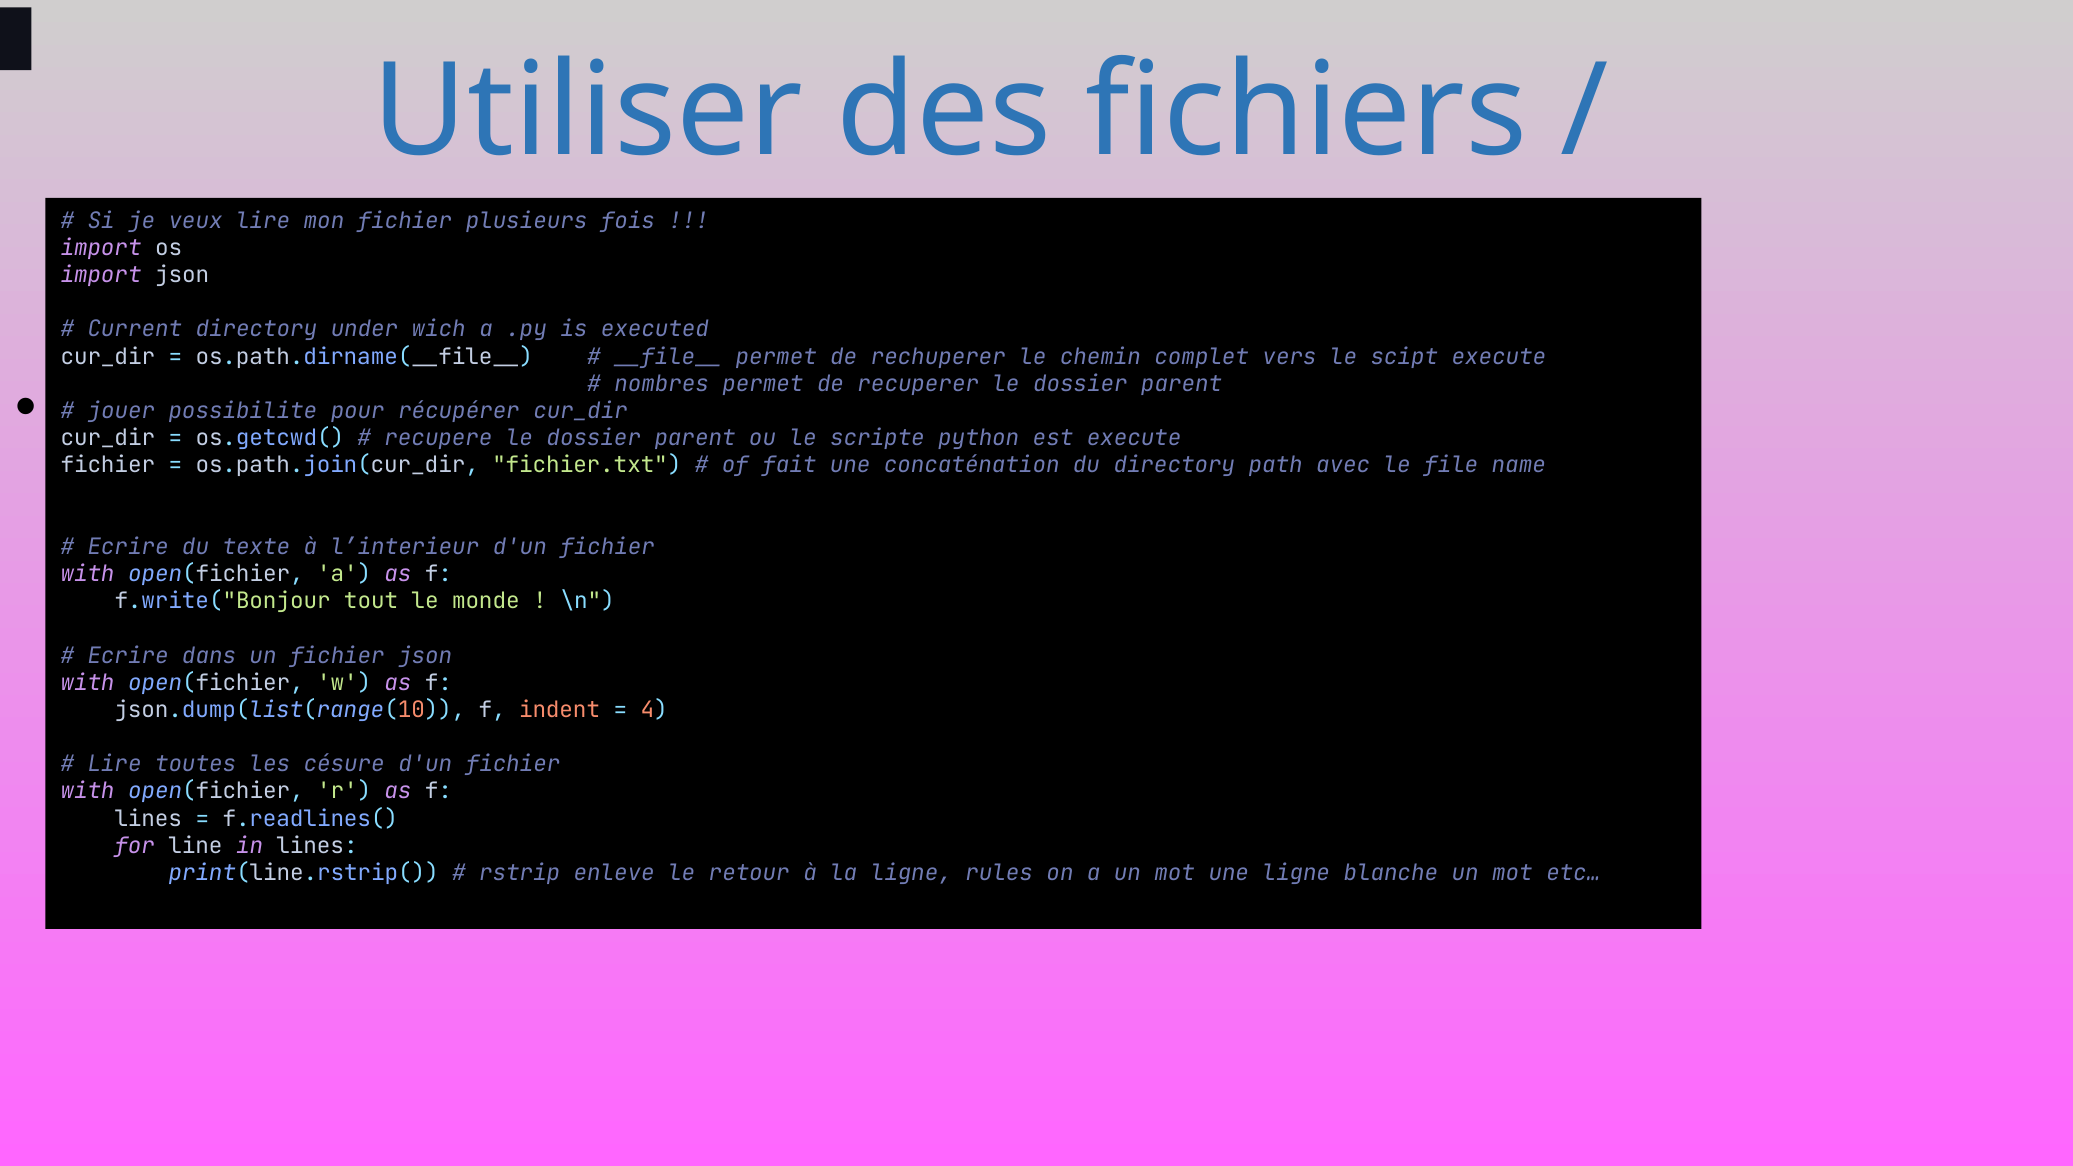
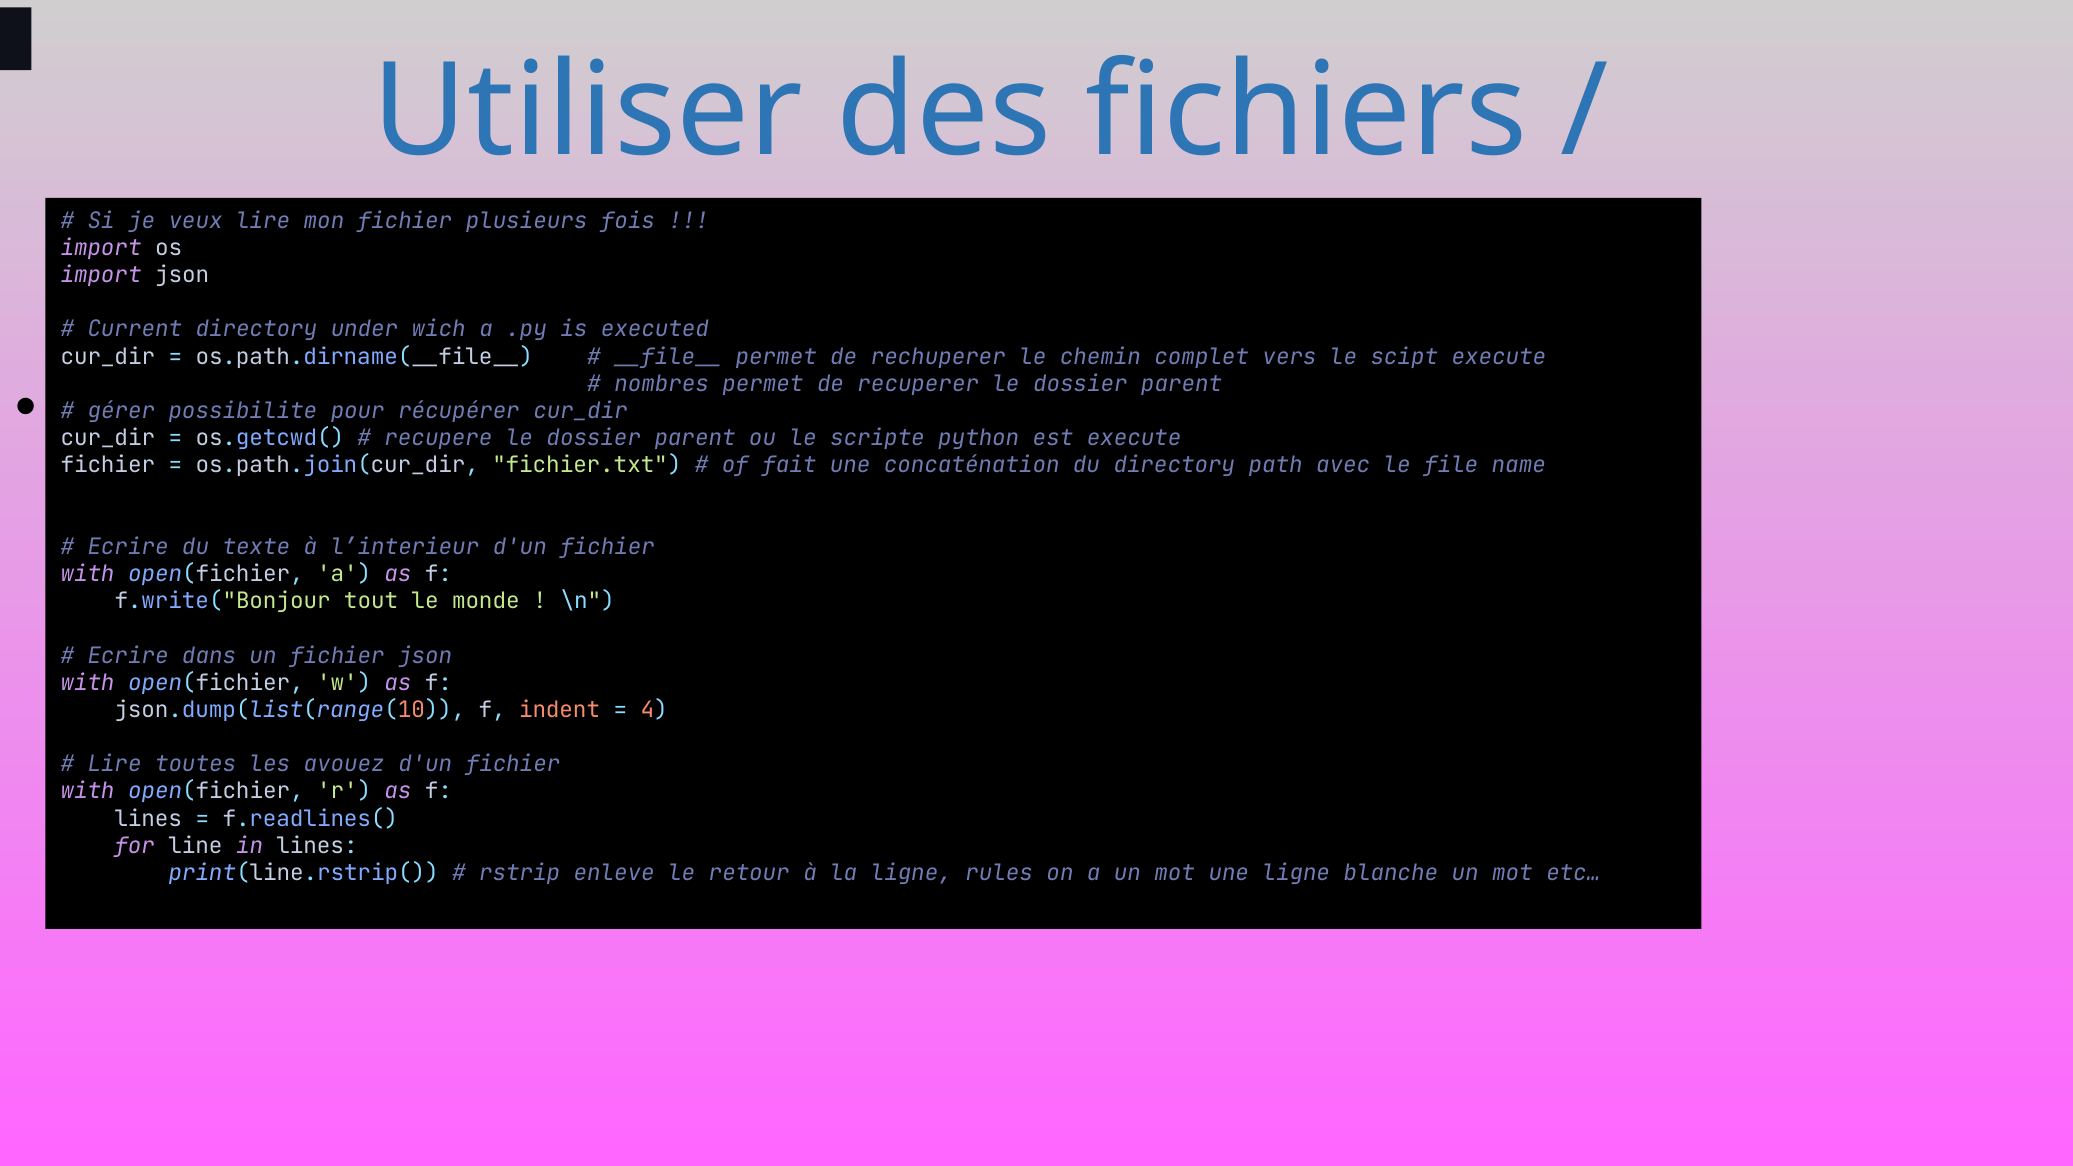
jouer: jouer -> gérer
césure: césure -> avouez
